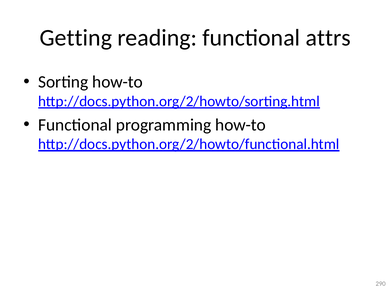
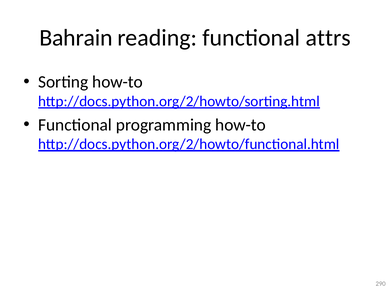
Getting: Getting -> Bahrain
